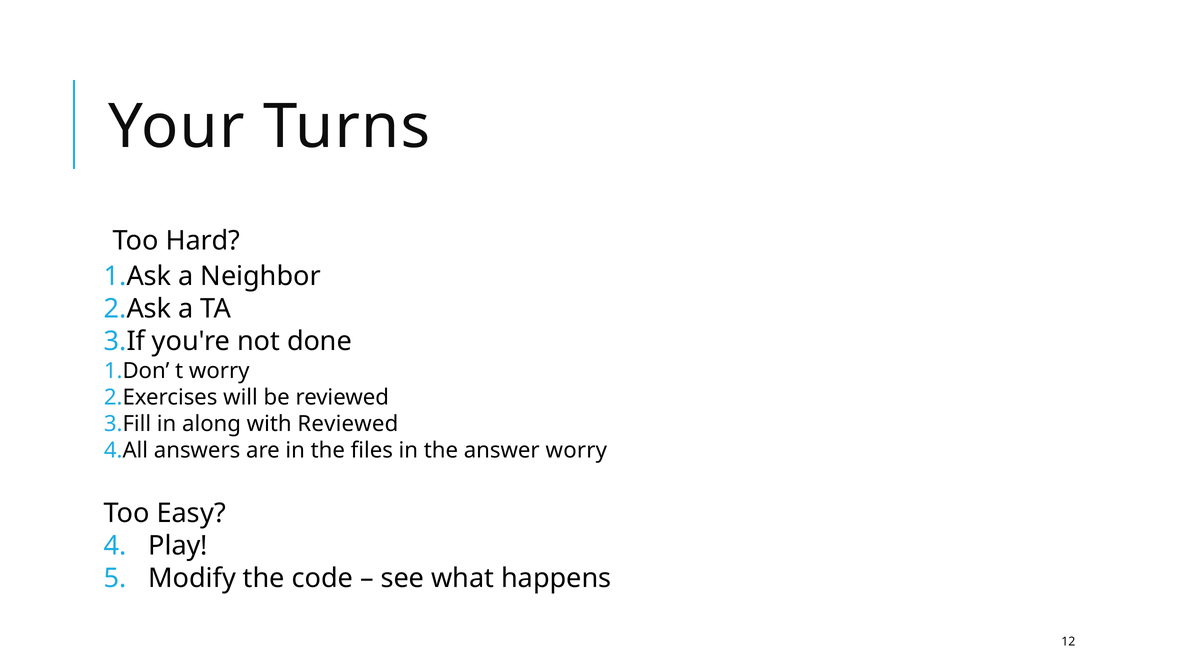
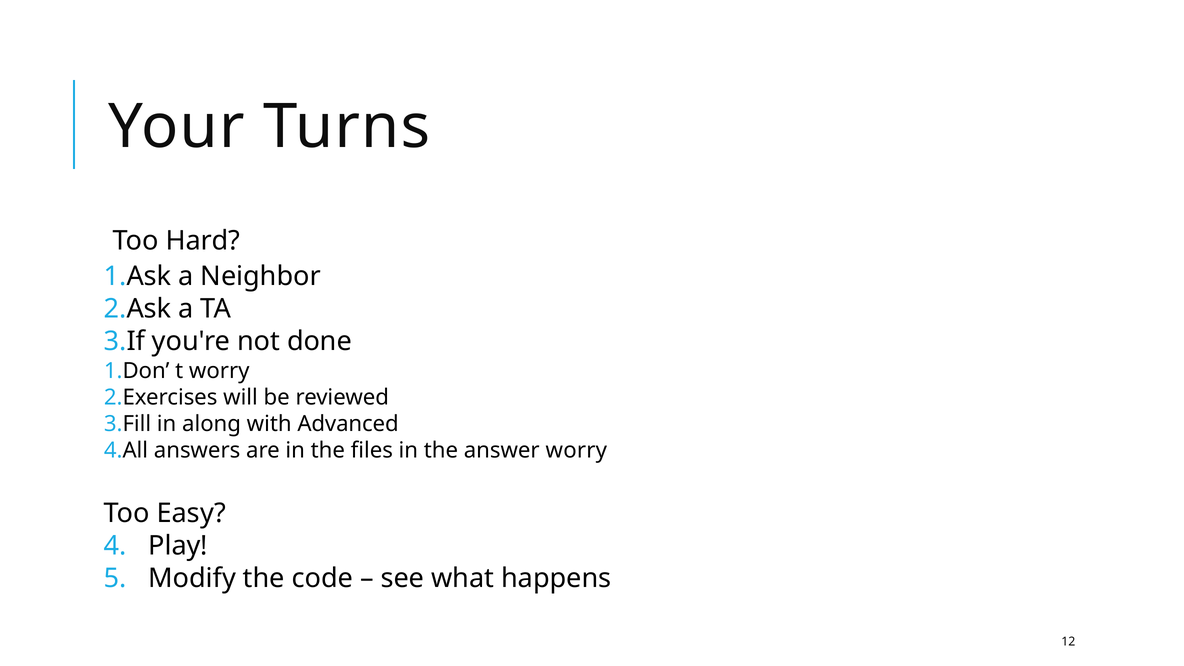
with Reviewed: Reviewed -> Advanced
